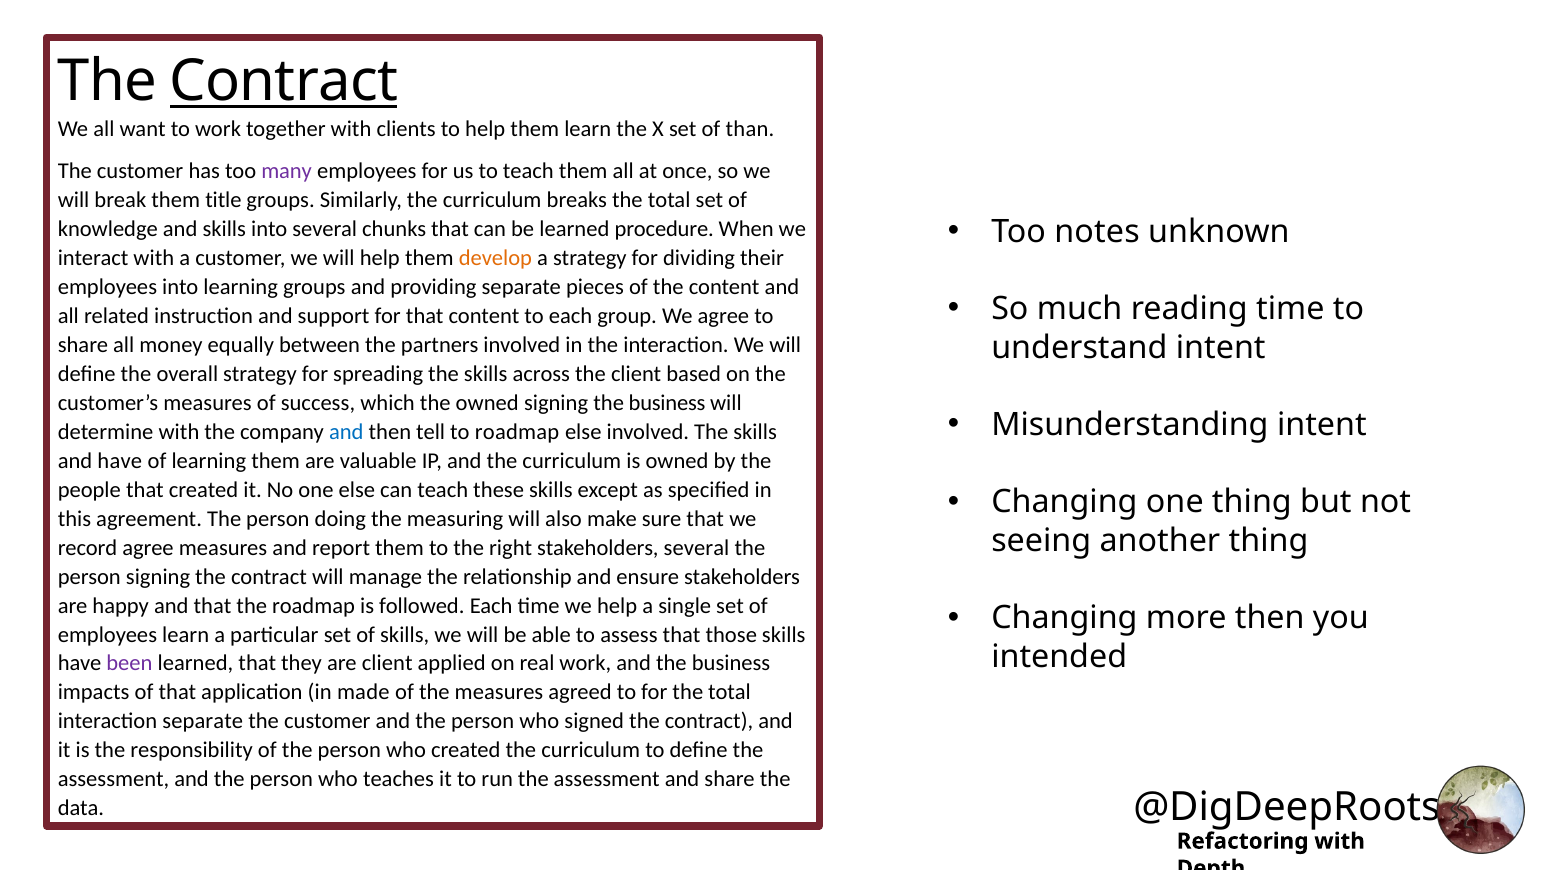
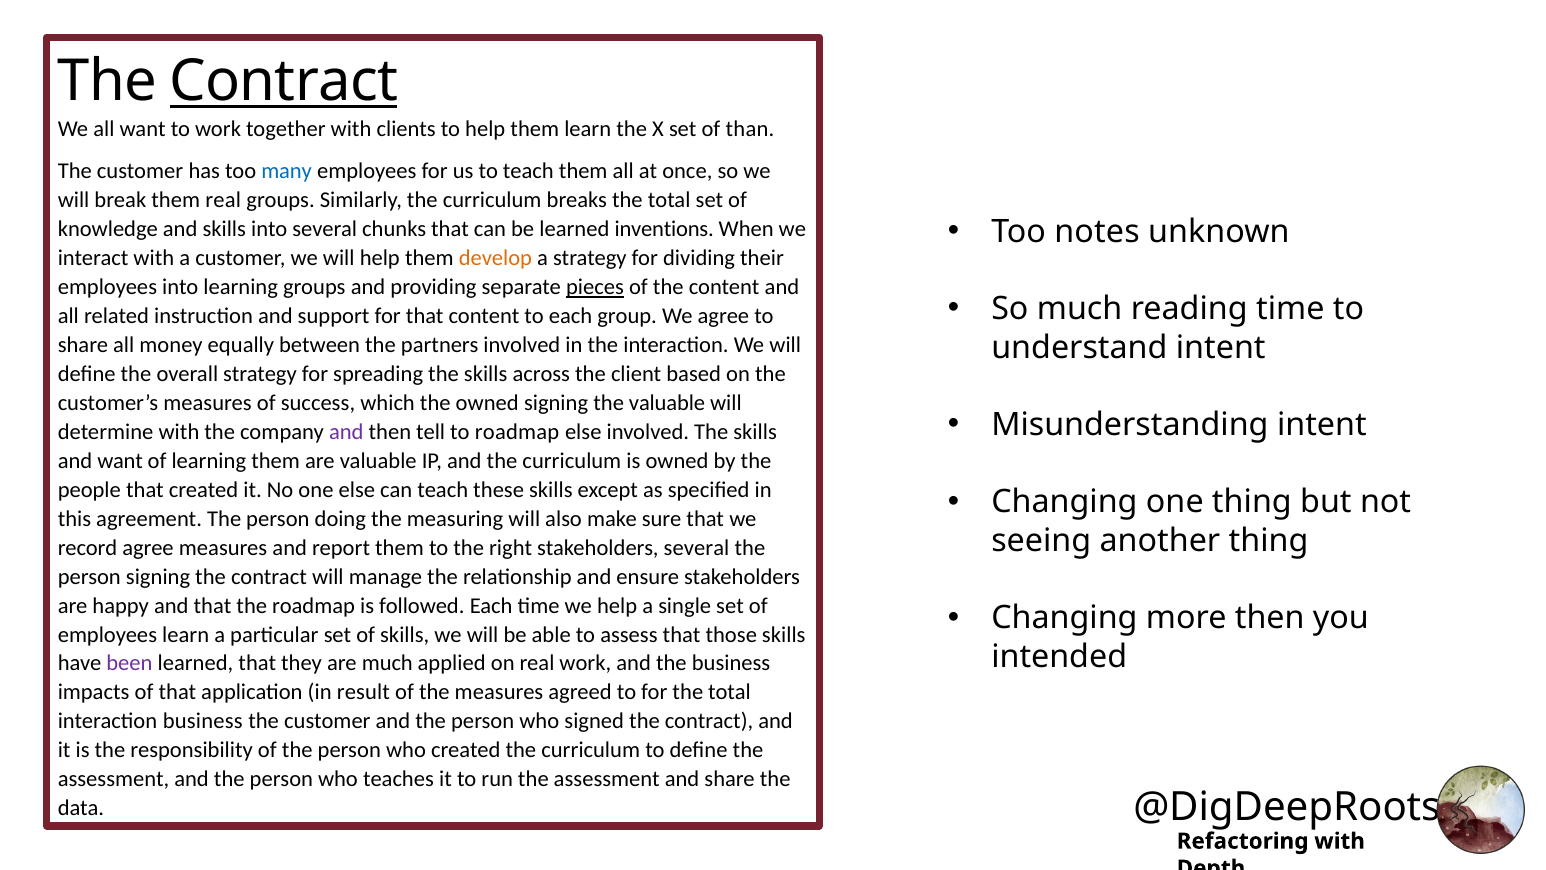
many colour: purple -> blue
them title: title -> real
procedure: procedure -> inventions
pieces underline: none -> present
signing the business: business -> valuable
and at (346, 432) colour: blue -> purple
and have: have -> want
are client: client -> much
made: made -> result
interaction separate: separate -> business
